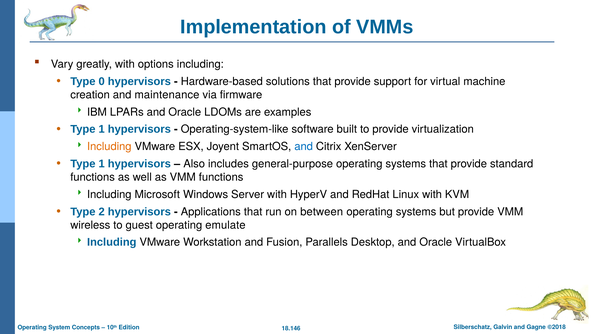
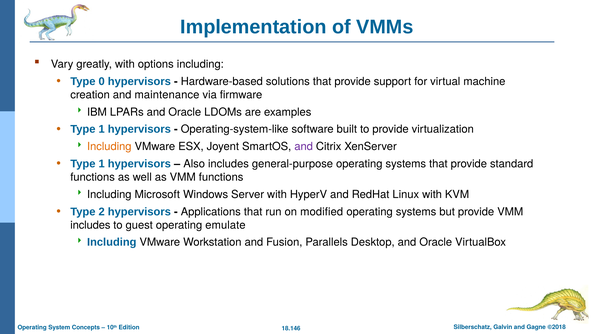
and at (304, 147) colour: blue -> purple
between: between -> modified
wireless at (90, 225): wireless -> includes
